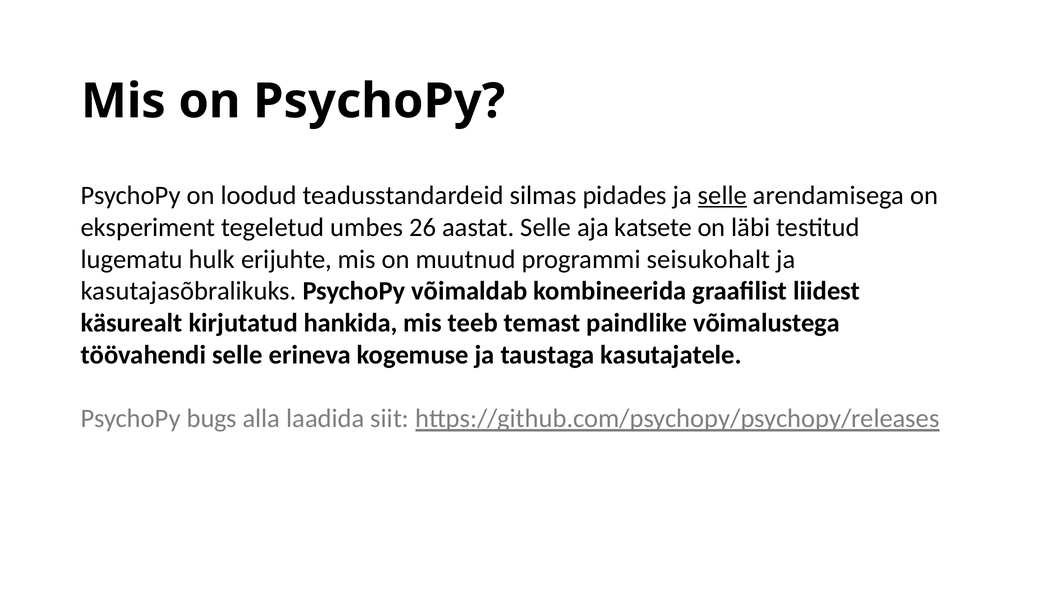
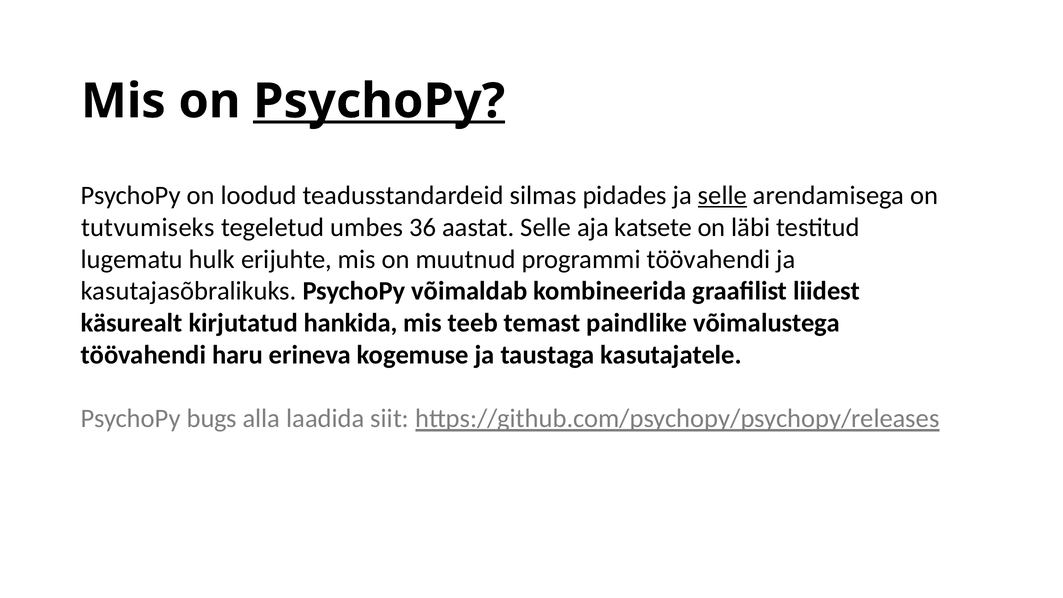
PsychoPy at (379, 101) underline: none -> present
eksperiment: eksperiment -> tutvumiseks
26: 26 -> 36
programmi seisukohalt: seisukohalt -> töövahendi
töövahendi selle: selle -> haru
